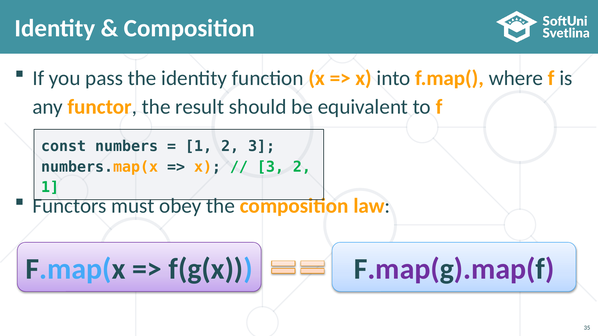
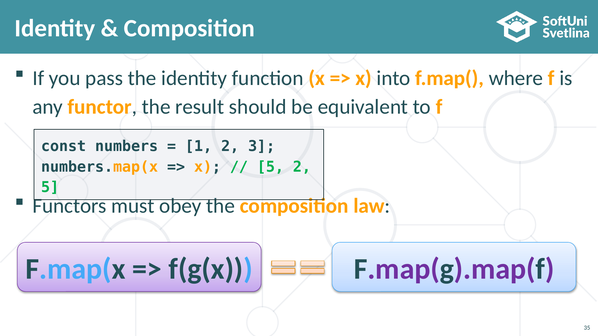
3 at (270, 167): 3 -> 5
1 at (50, 187): 1 -> 5
